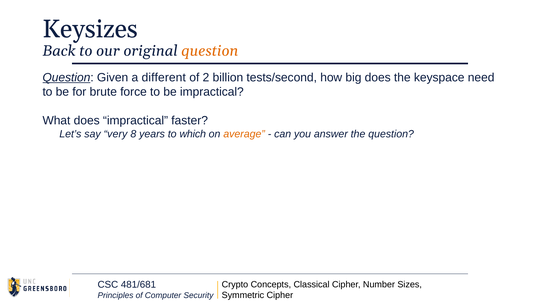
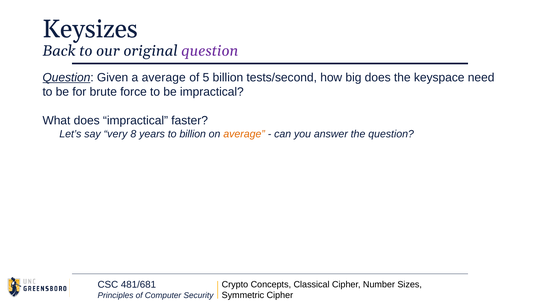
question at (210, 51) colour: orange -> purple
a different: different -> average
2: 2 -> 5
to which: which -> billion
